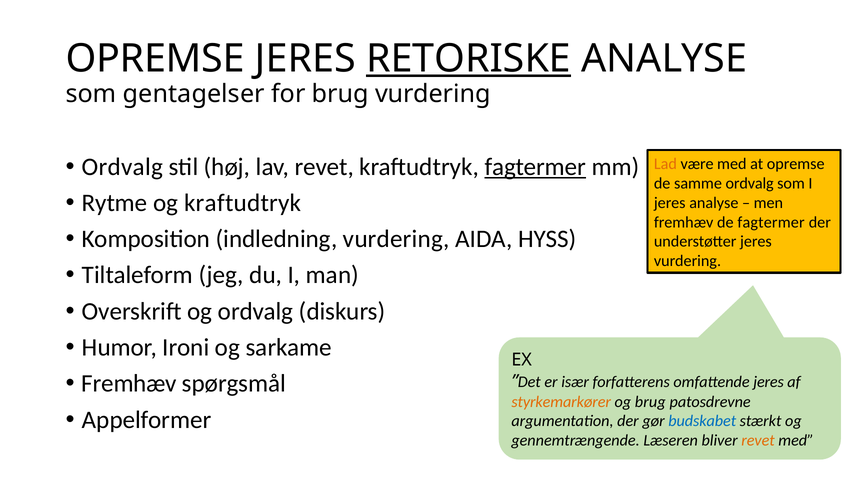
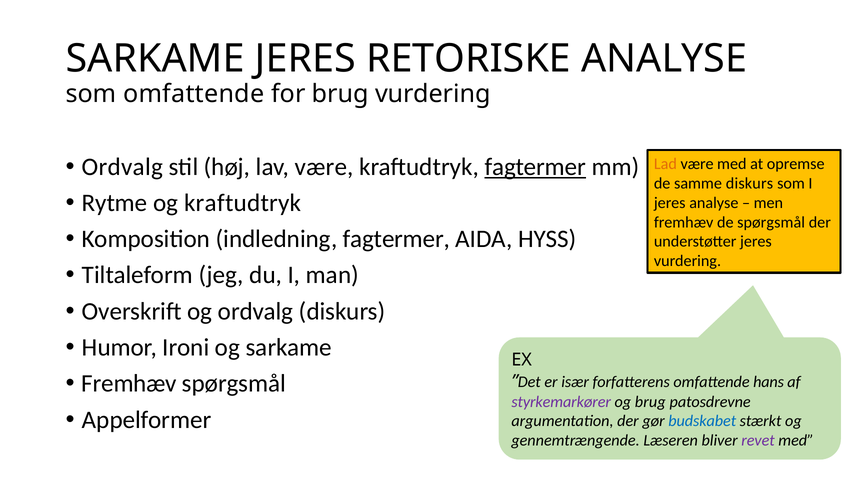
OPREMSE at (155, 59): OPREMSE -> SARKAME
RETORISKE underline: present -> none
som gentagelser: gentagelser -> omfattende
lav revet: revet -> være
samme ordvalg: ordvalg -> diskurs
de fagtermer: fagtermer -> spørgsmål
indledning vurdering: vurdering -> fagtermer
omfattende jeres: jeres -> hans
styrkemarkører colour: orange -> purple
revet at (758, 440) colour: orange -> purple
